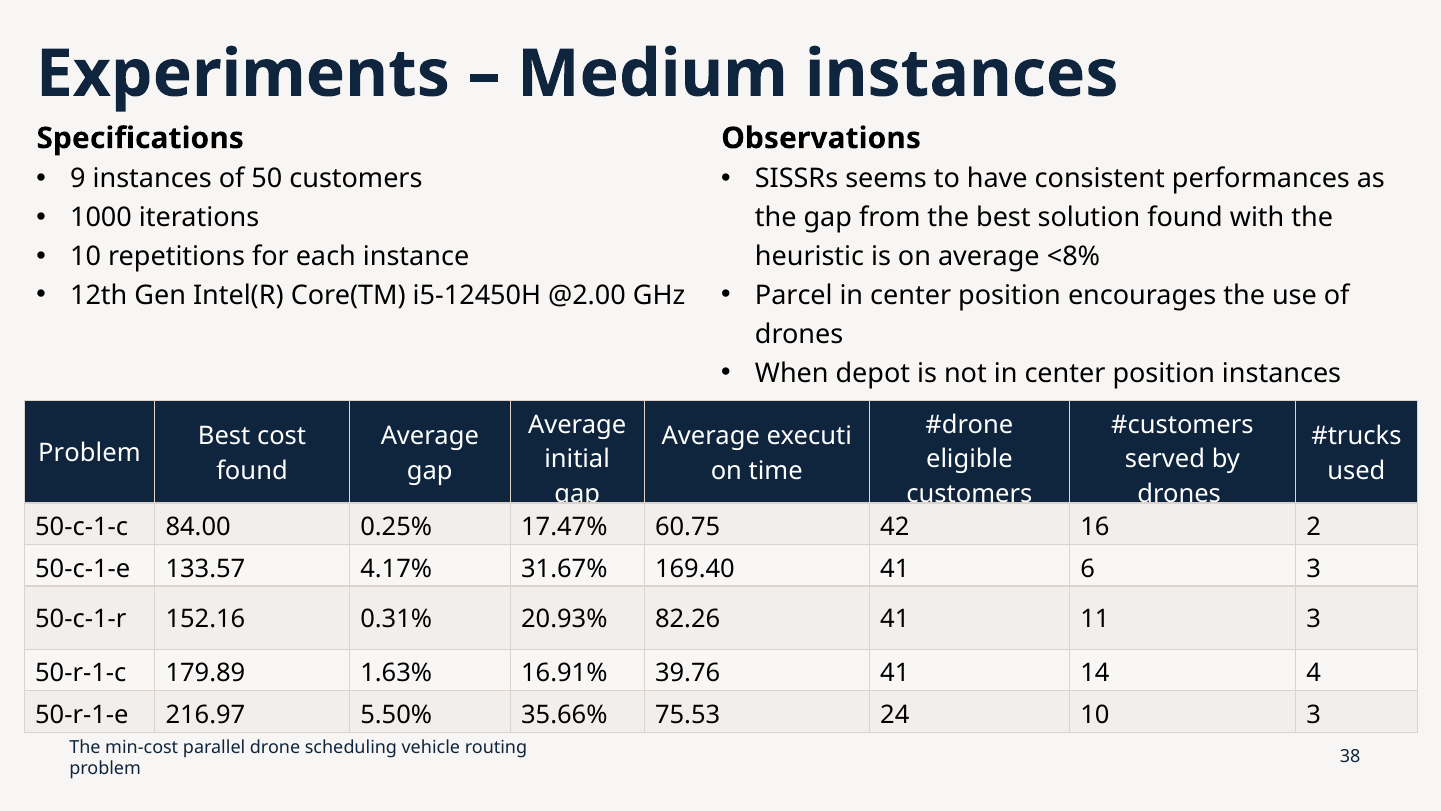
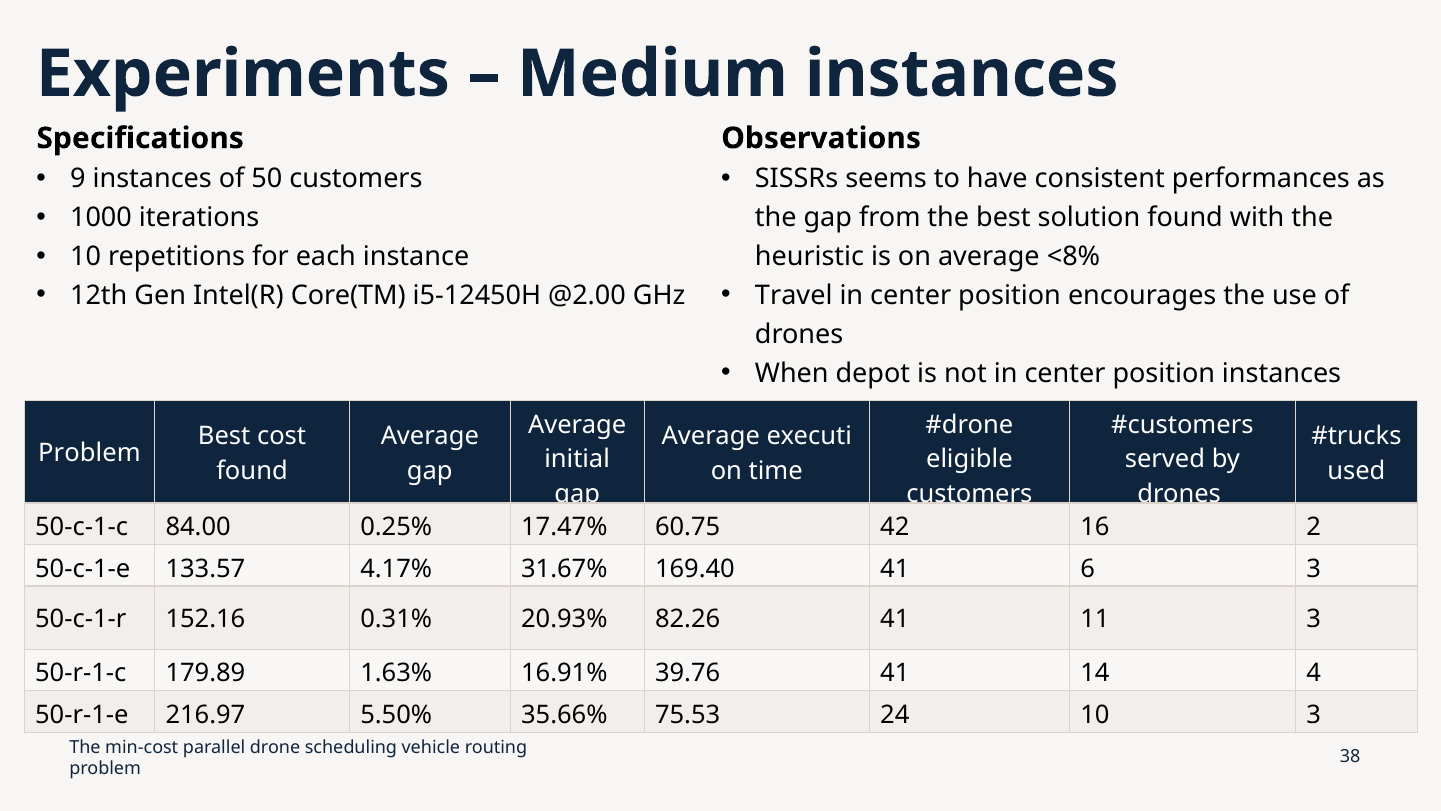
Parcel: Parcel -> Travel
